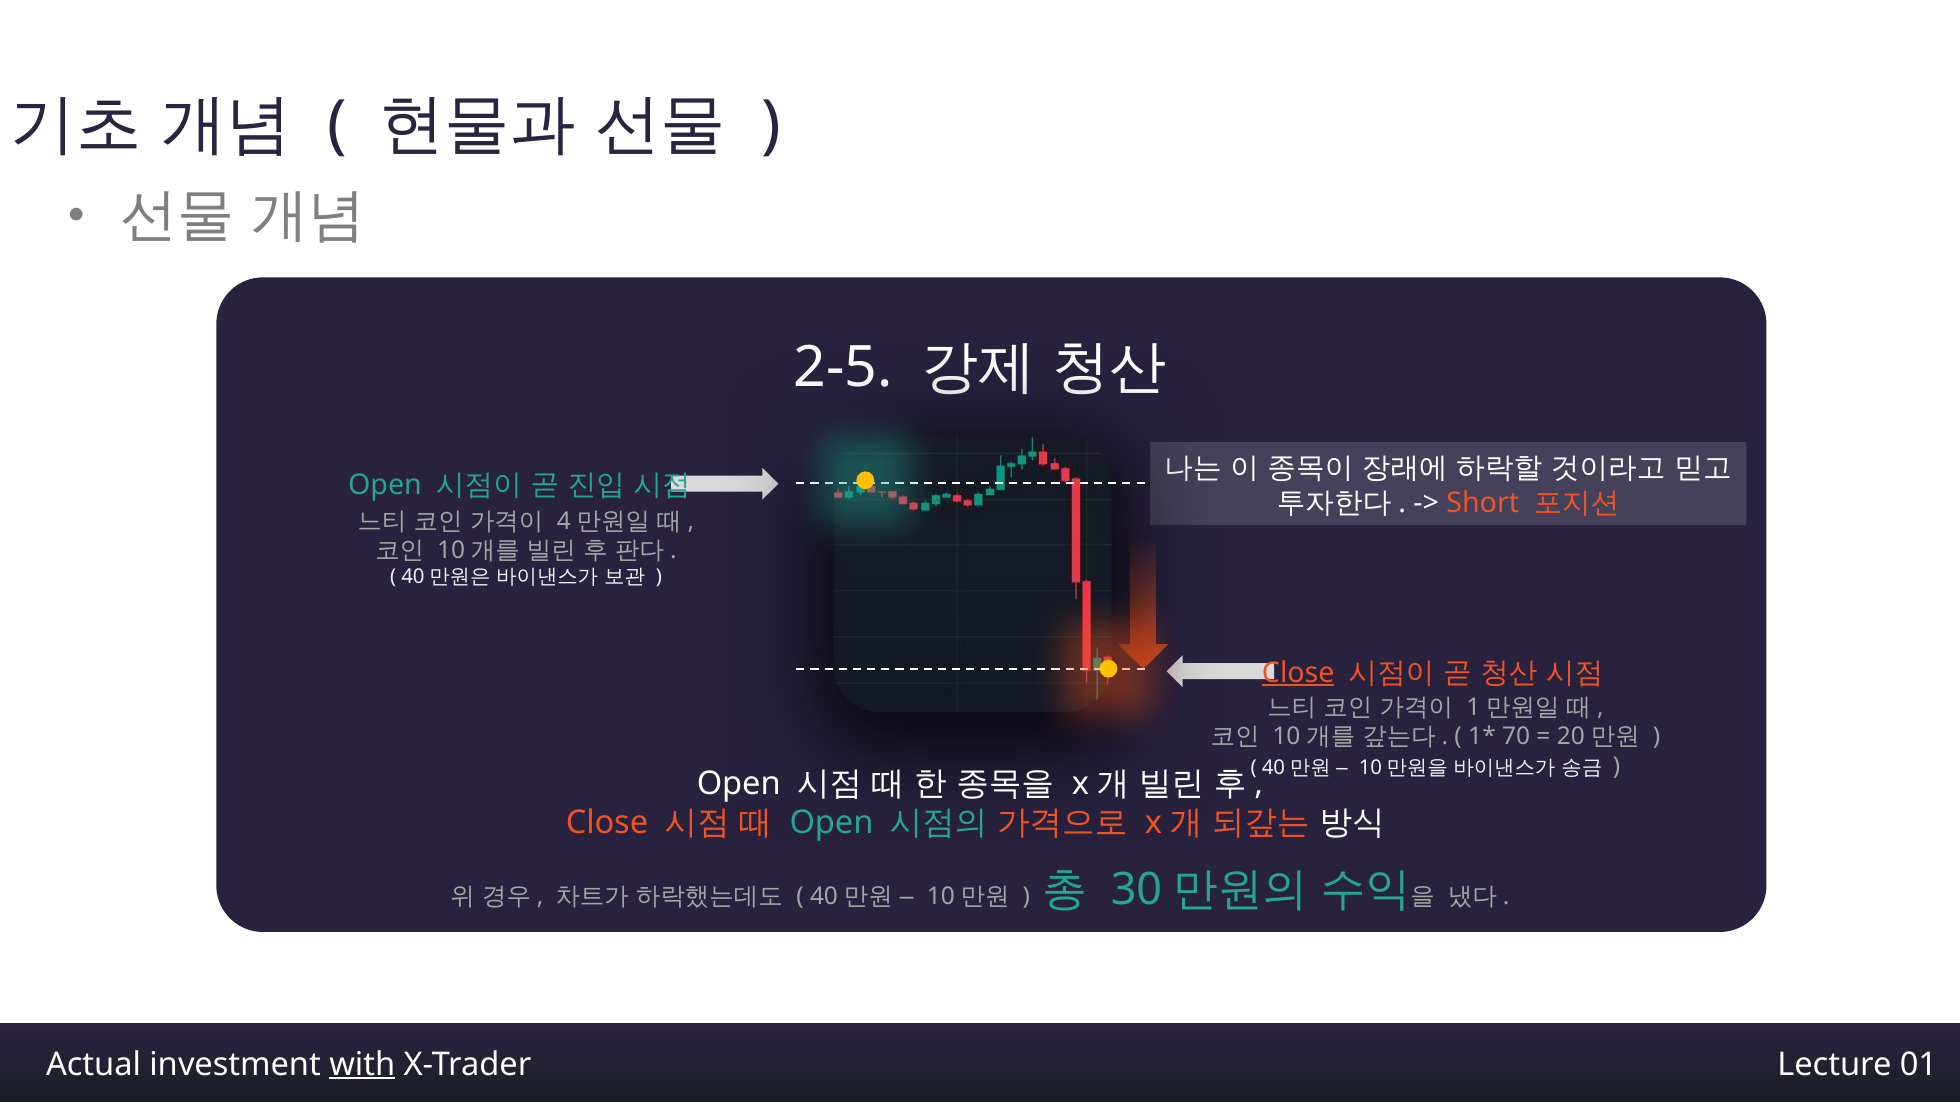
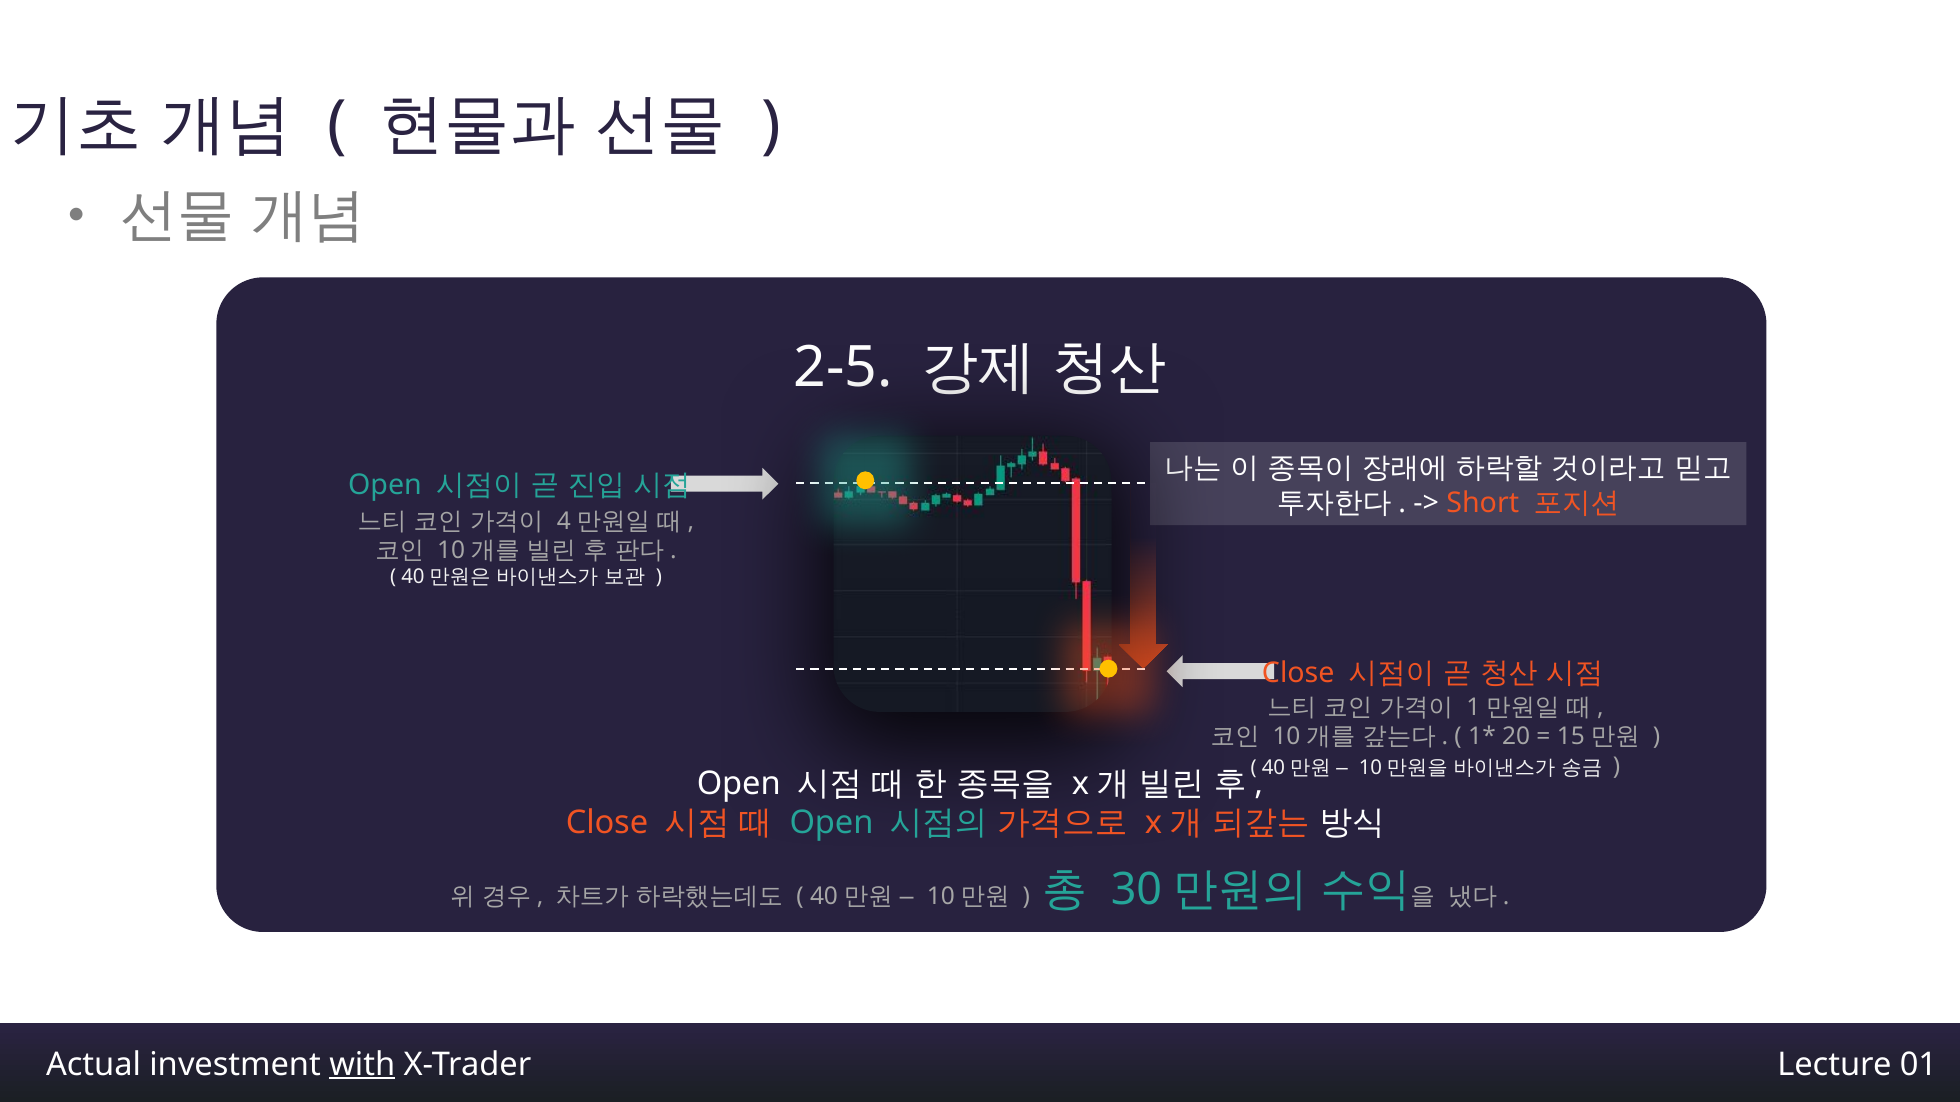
Close at (1298, 673) underline: present -> none
70: 70 -> 20
20: 20 -> 15
